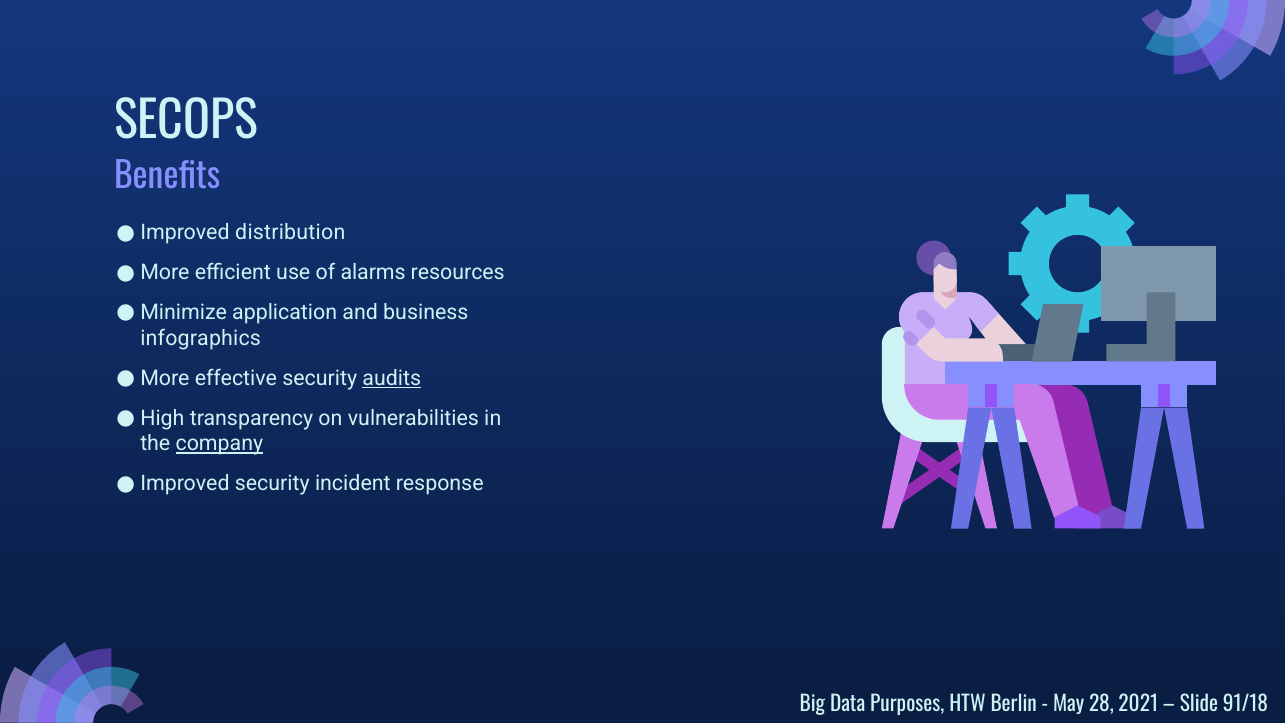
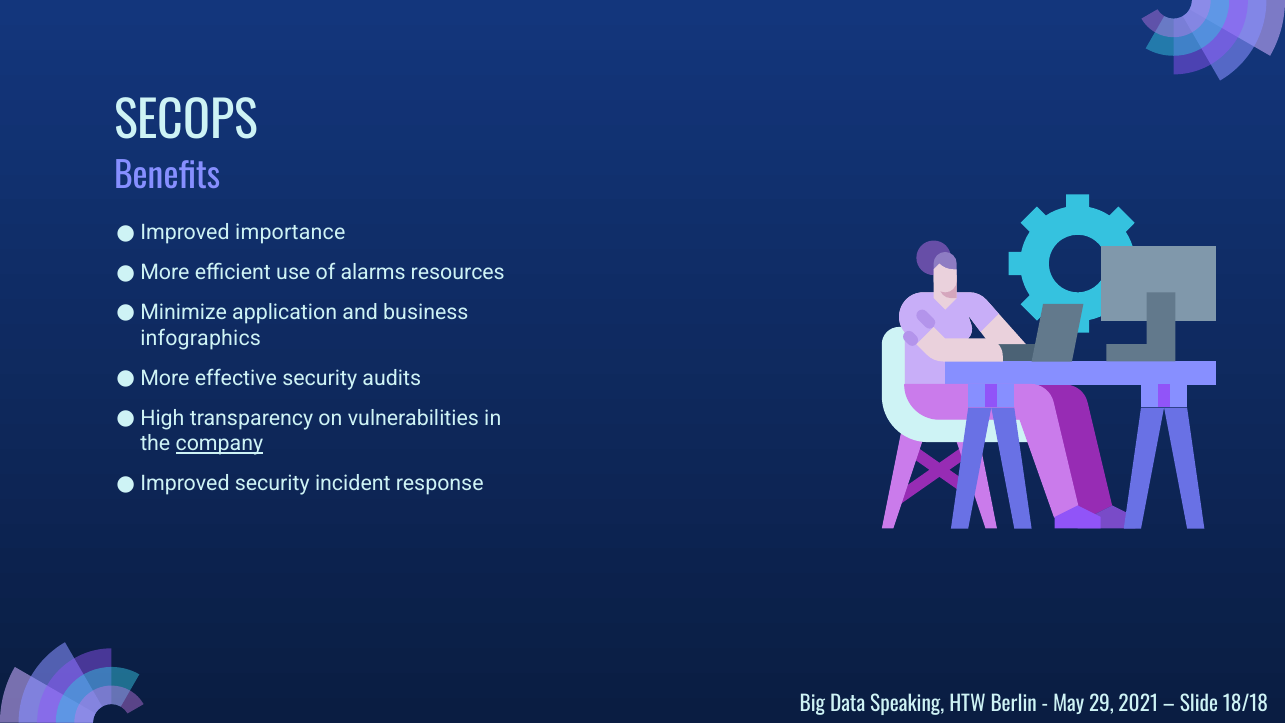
distribution: distribution -> importance
audits underline: present -> none
Purposes: Purposes -> Speaking
28: 28 -> 29
91/18: 91/18 -> 18/18
